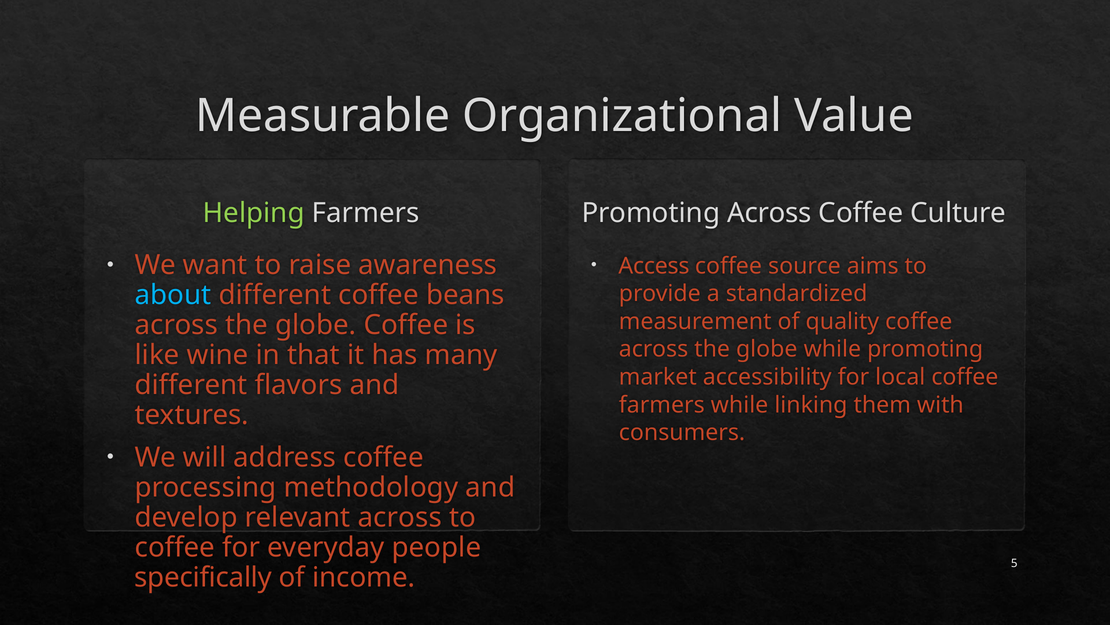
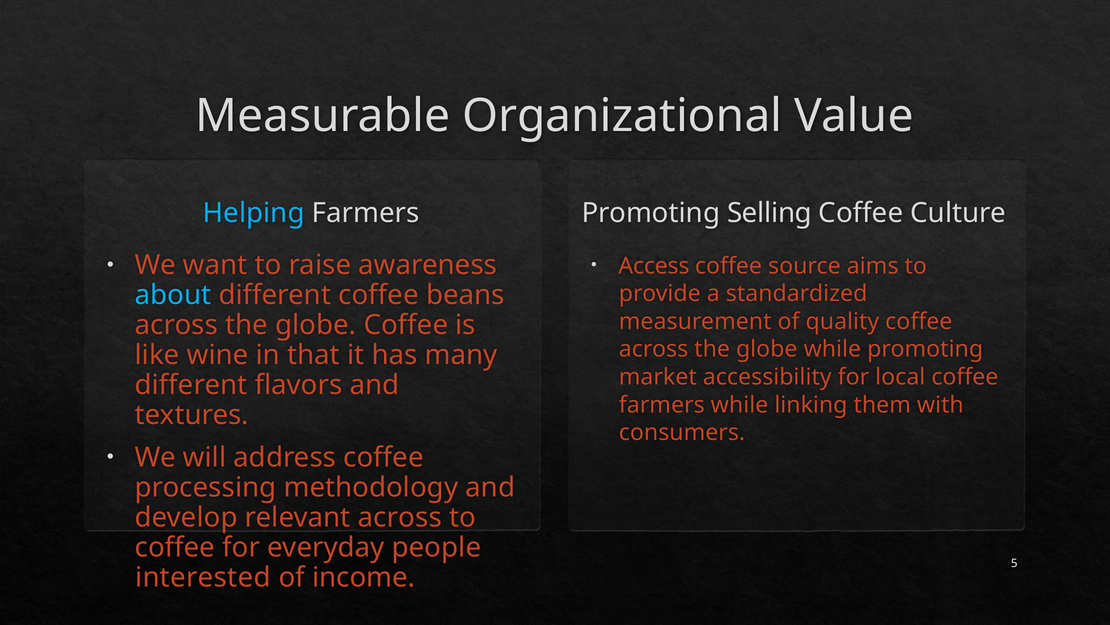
Promoting Across: Across -> Selling
Helping colour: light green -> light blue
specifically: specifically -> interested
